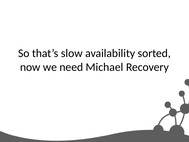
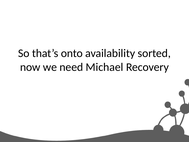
slow: slow -> onto
